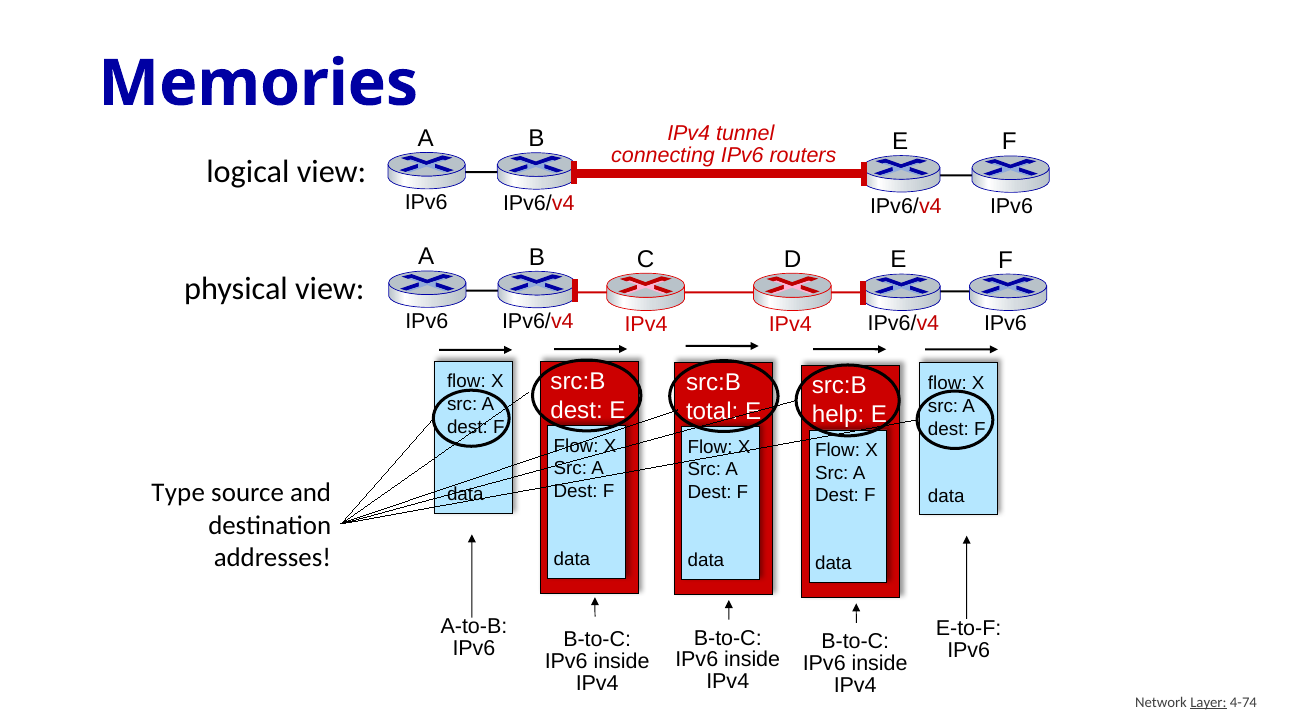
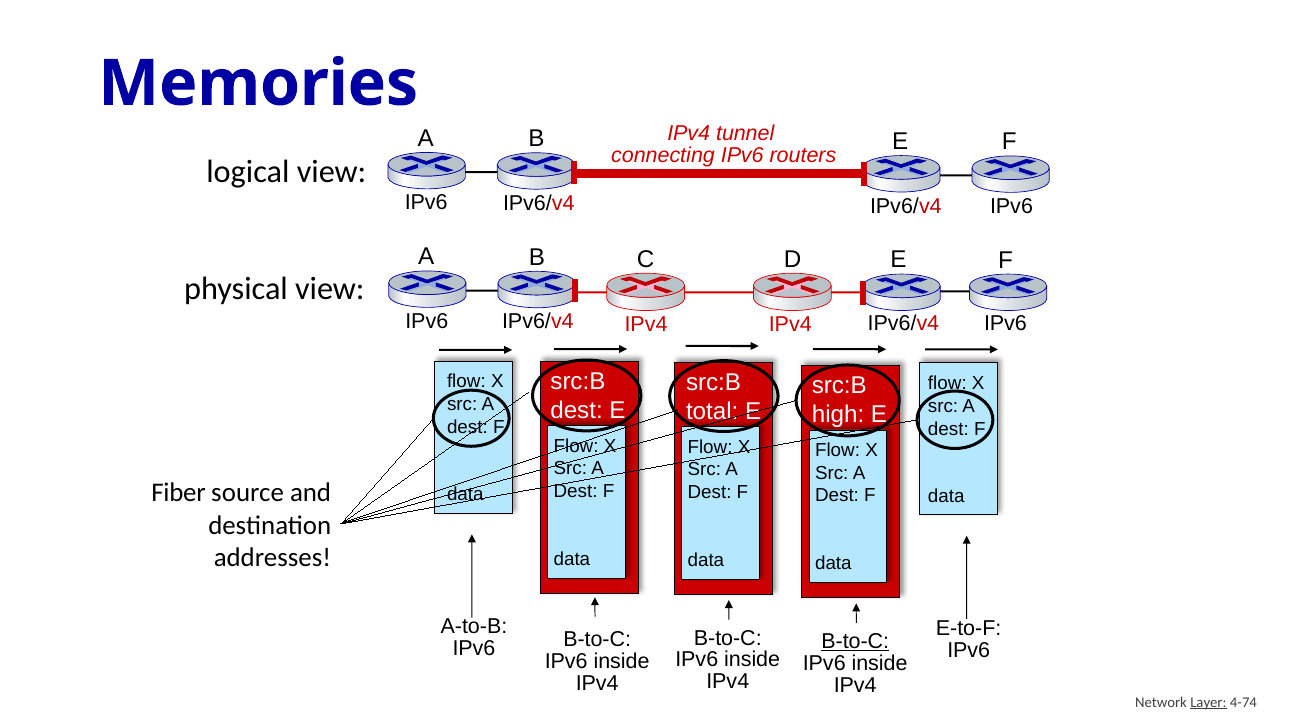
help: help -> high
Type: Type -> Fiber
B-to-C at (855, 641) underline: none -> present
